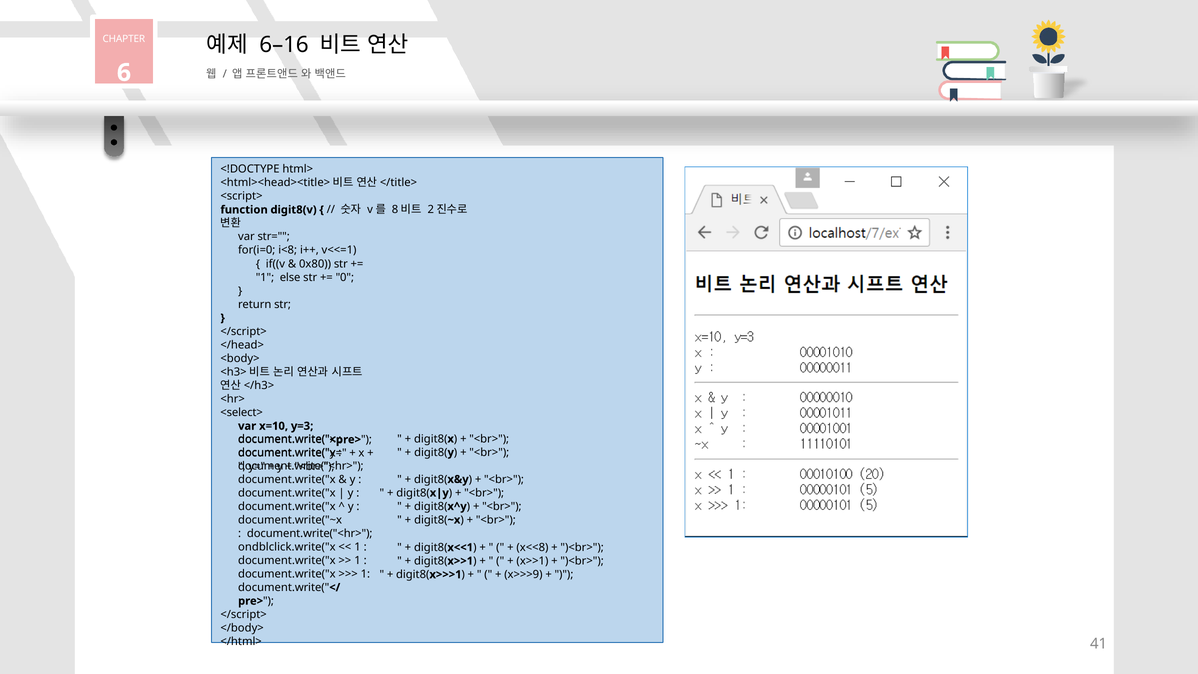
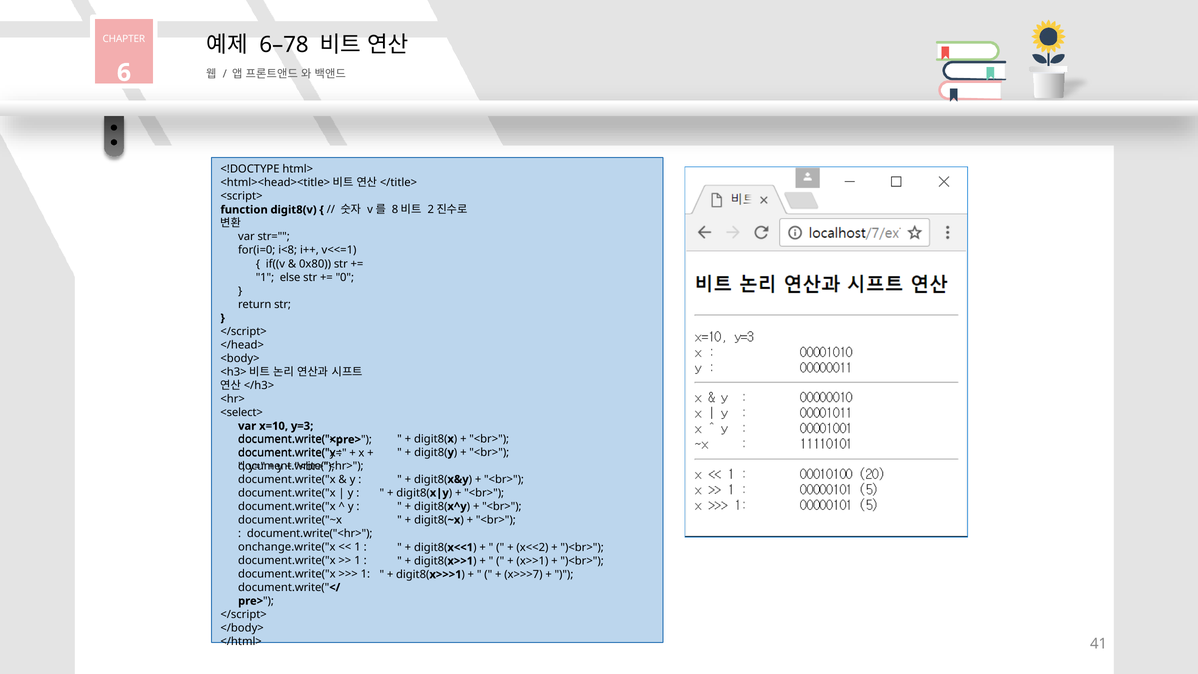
6–16: 6–16 -> 6–78
ondblclick.write("x: ondblclick.write("x -> onchange.write("x
x<<8: x<<8 -> x<<2
x>>>9: x>>>9 -> x>>>7
